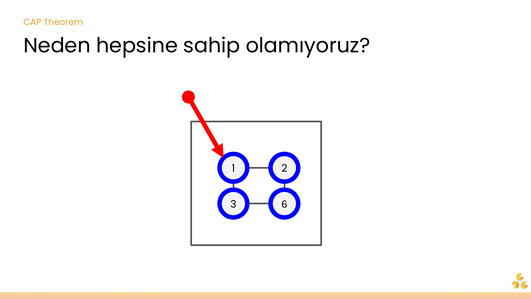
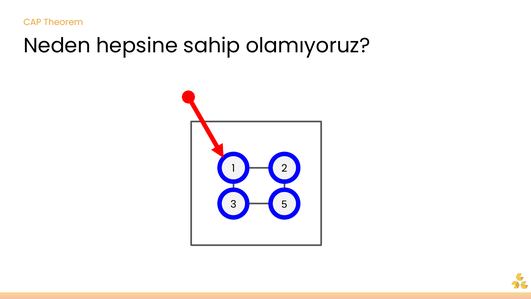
6: 6 -> 5
